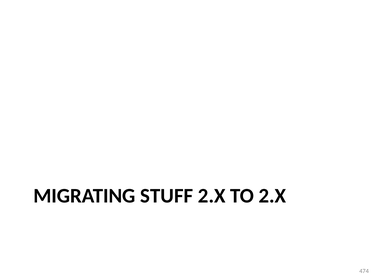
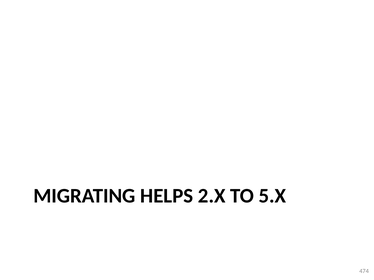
STUFF: STUFF -> HELPS
TO 2.X: 2.X -> 5.X
